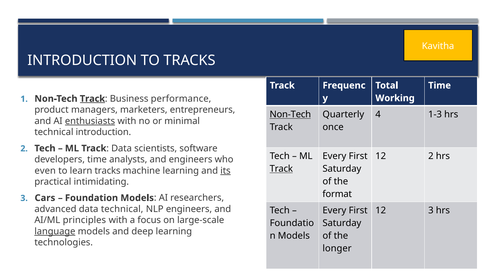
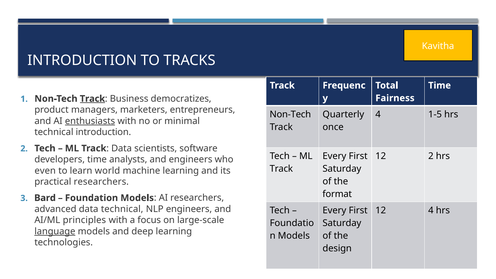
Working: Working -> Fairness
performance: performance -> democratizes
Non-Tech at (290, 114) underline: present -> none
1-3: 1-3 -> 1-5
Track at (281, 169) underline: present -> none
learn tracks: tracks -> world
its underline: present -> none
practical intimidating: intimidating -> researchers
Cars: Cars -> Bard
12 3: 3 -> 4
longer: longer -> design
